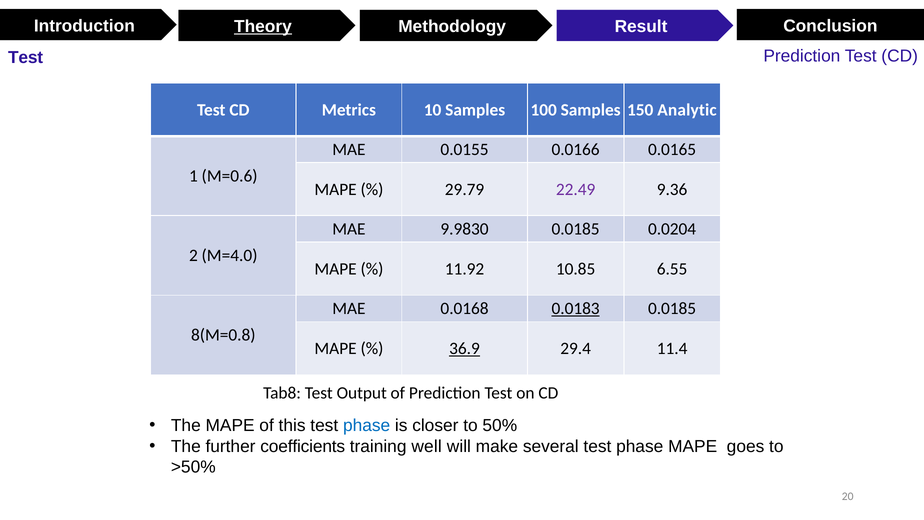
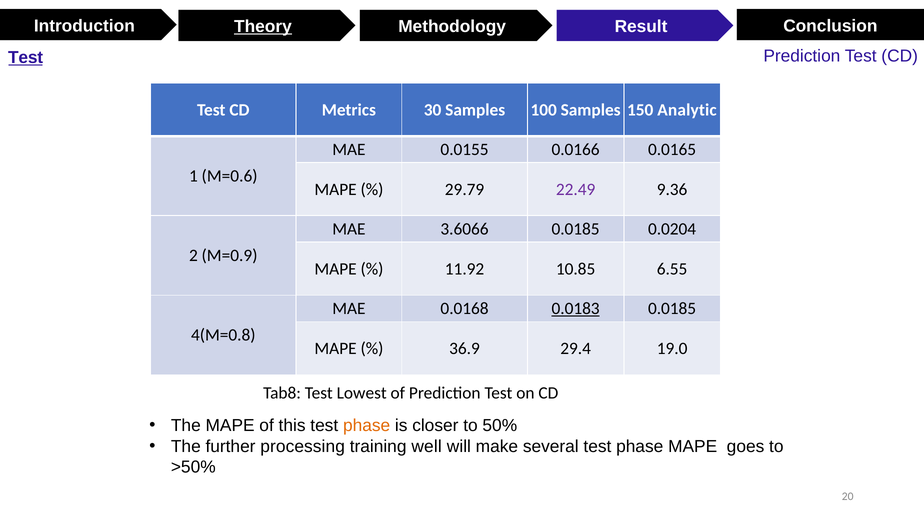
Test at (26, 57) underline: none -> present
10: 10 -> 30
9.9830: 9.9830 -> 3.6066
M=4.0: M=4.0 -> M=0.9
8(M=0.8: 8(M=0.8 -> 4(M=0.8
36.9 underline: present -> none
11.4: 11.4 -> 19.0
Output: Output -> Lowest
phase at (367, 425) colour: blue -> orange
coefficients: coefficients -> processing
